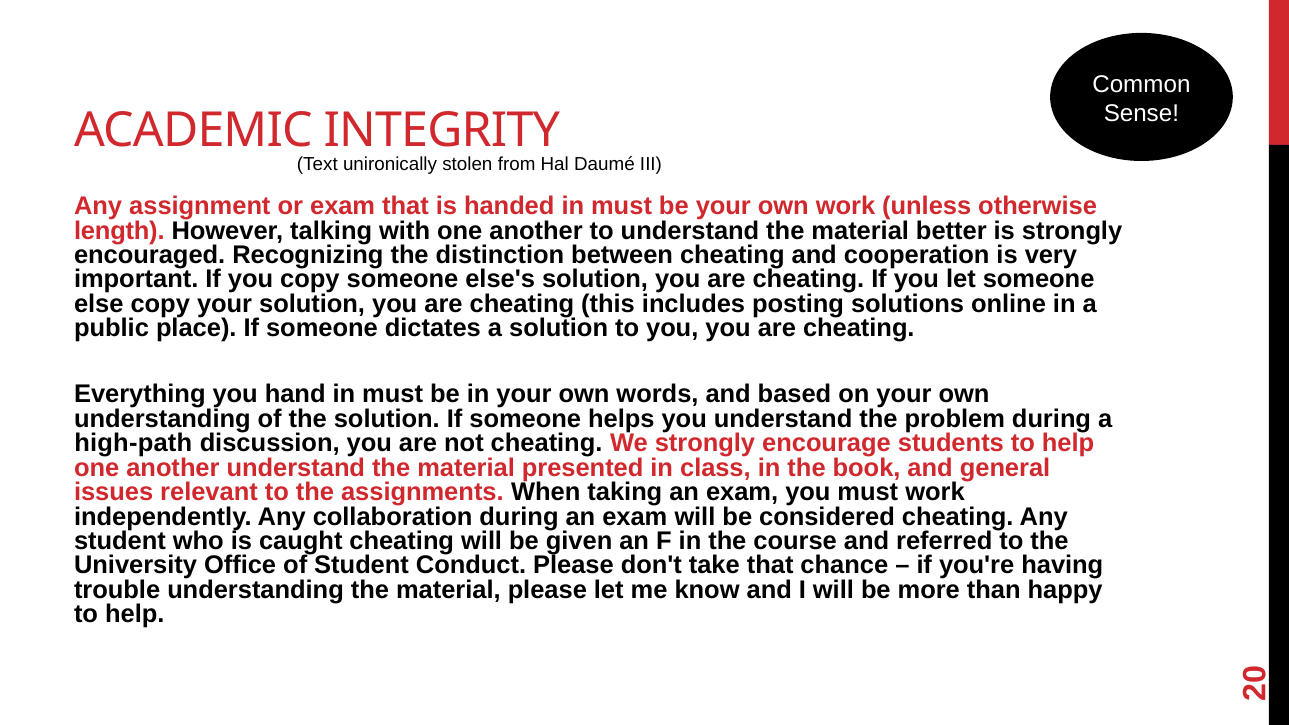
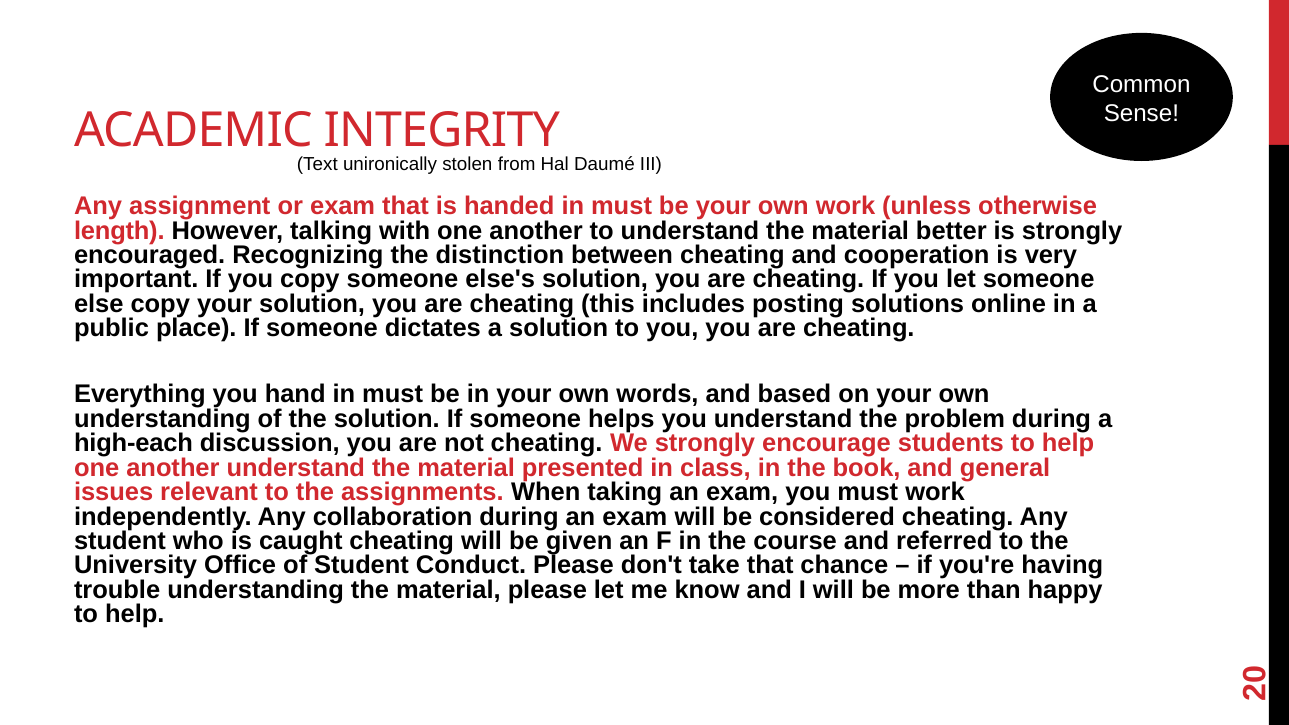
high-path: high-path -> high-each
